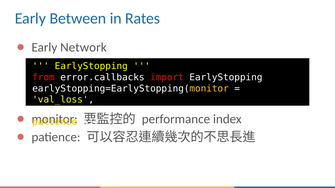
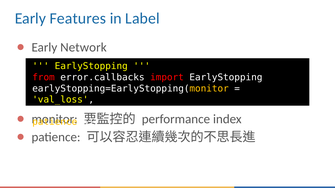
Between: Between -> Features
Rates: Rates -> Label
